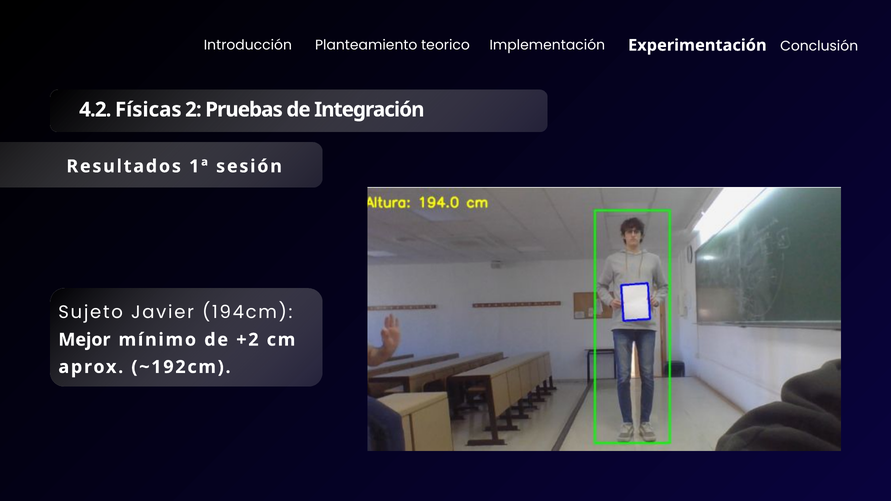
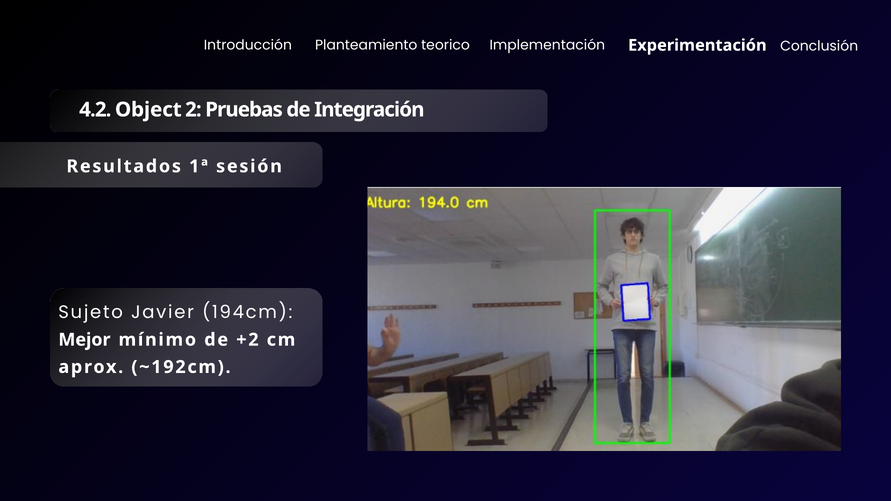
Físicas: Físicas -> Object
